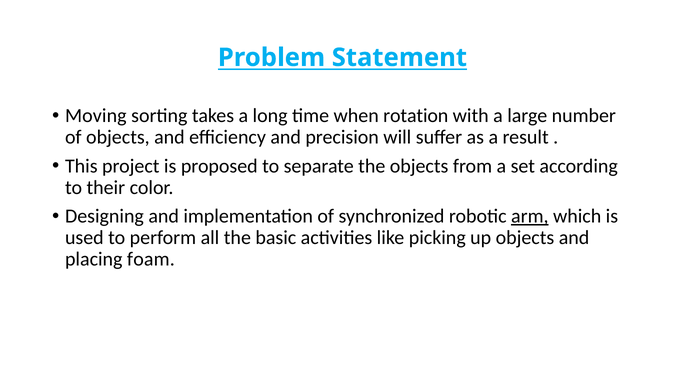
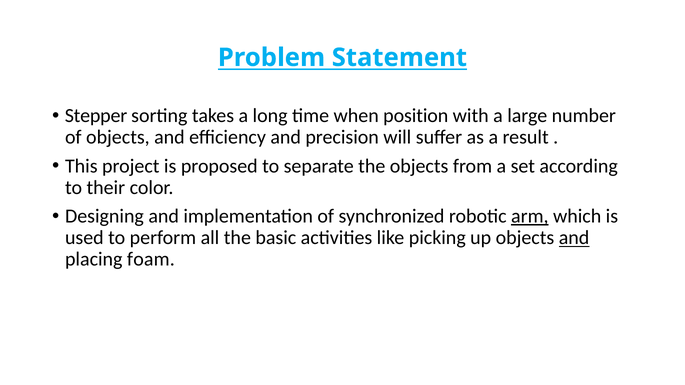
Moving: Moving -> Stepper
rotation: rotation -> position
and at (574, 238) underline: none -> present
